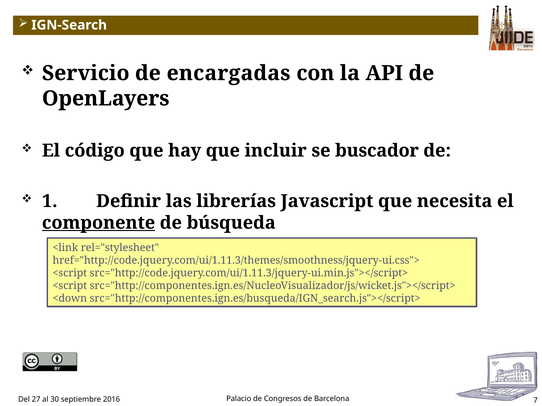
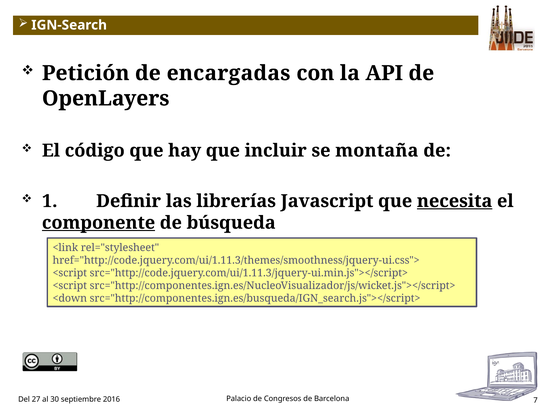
Servicio: Servicio -> Petición
buscador: buscador -> montaña
necesita underline: none -> present
